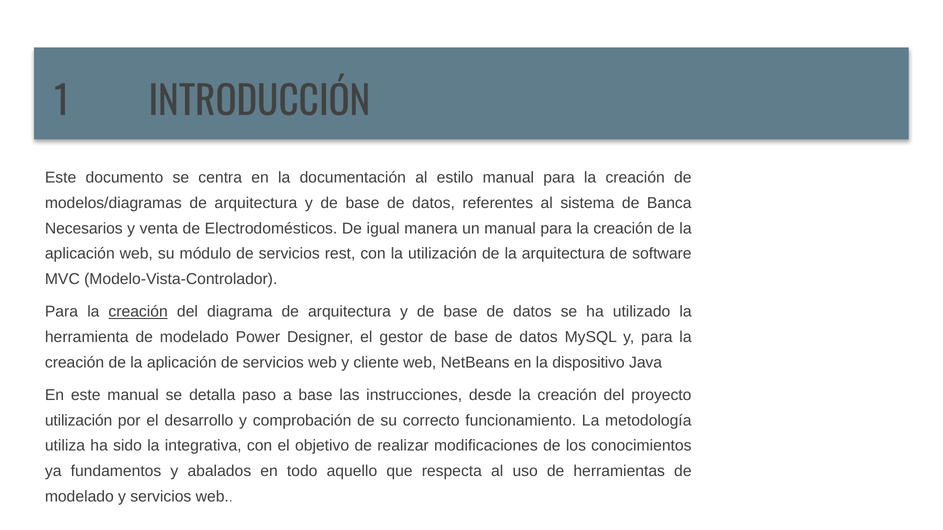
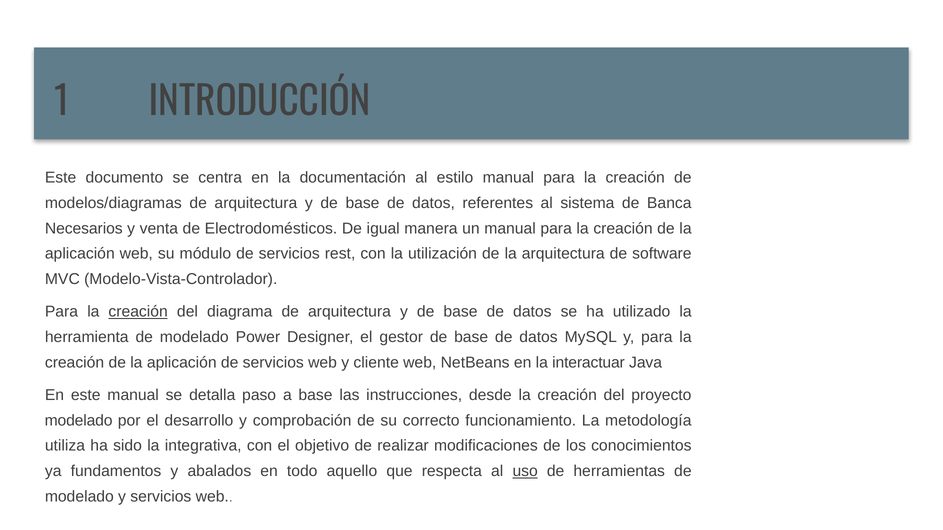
dispositivo: dispositivo -> interactuar
utilización at (79, 421): utilización -> modelado
uso underline: none -> present
